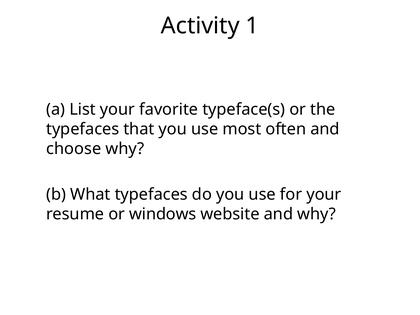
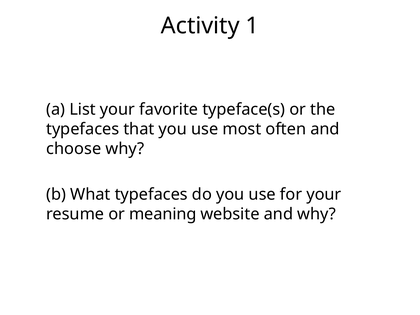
windows: windows -> meaning
